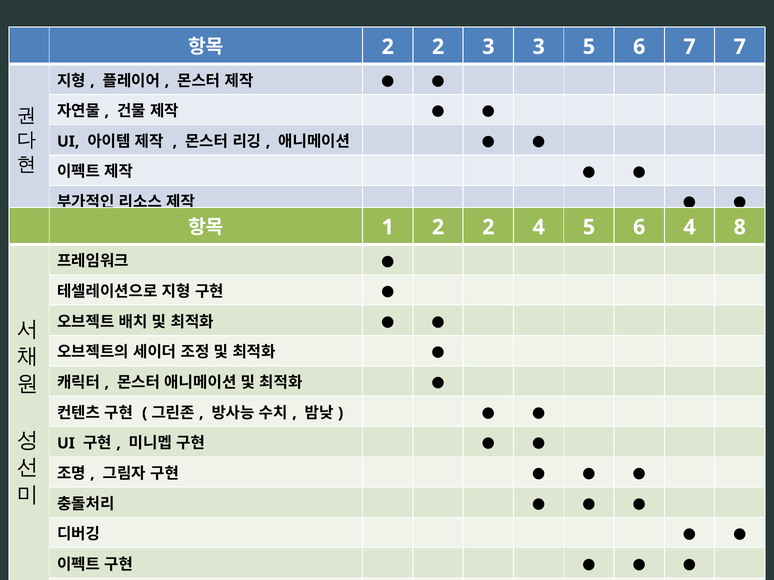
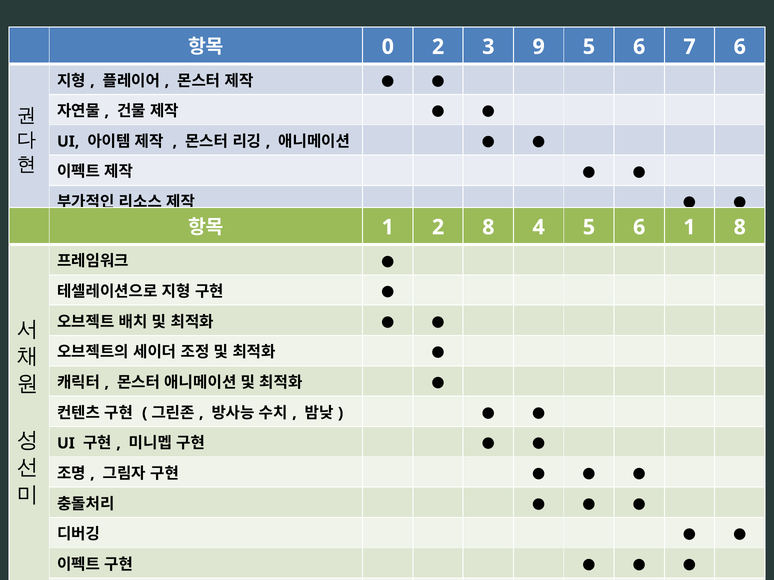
2 at (388, 47): 2 -> 0
3 3: 3 -> 9
7 7: 7 -> 6
1 2 2: 2 -> 8
6 4: 4 -> 1
